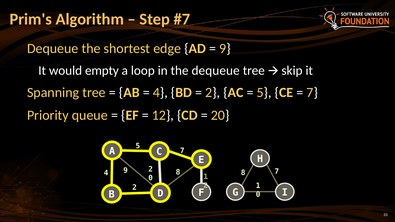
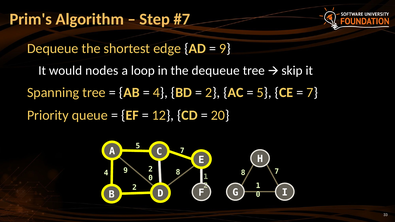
empty: empty -> nodes
